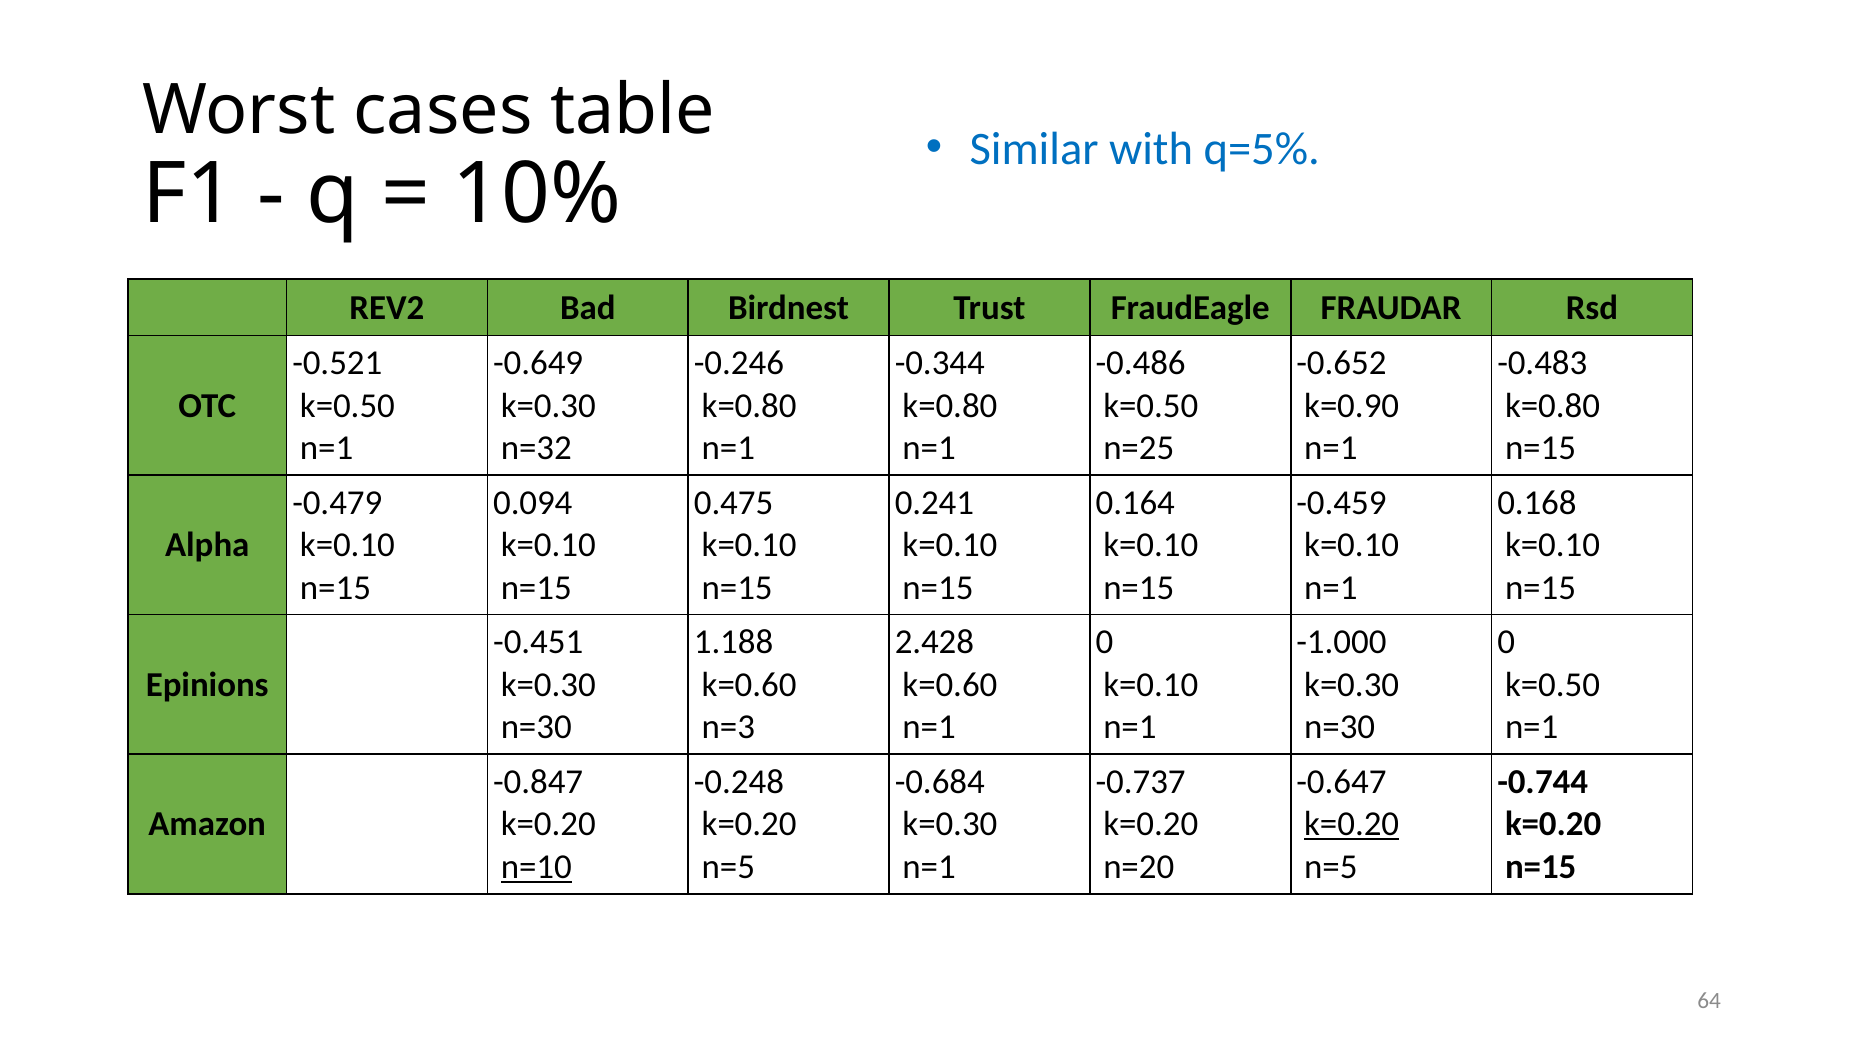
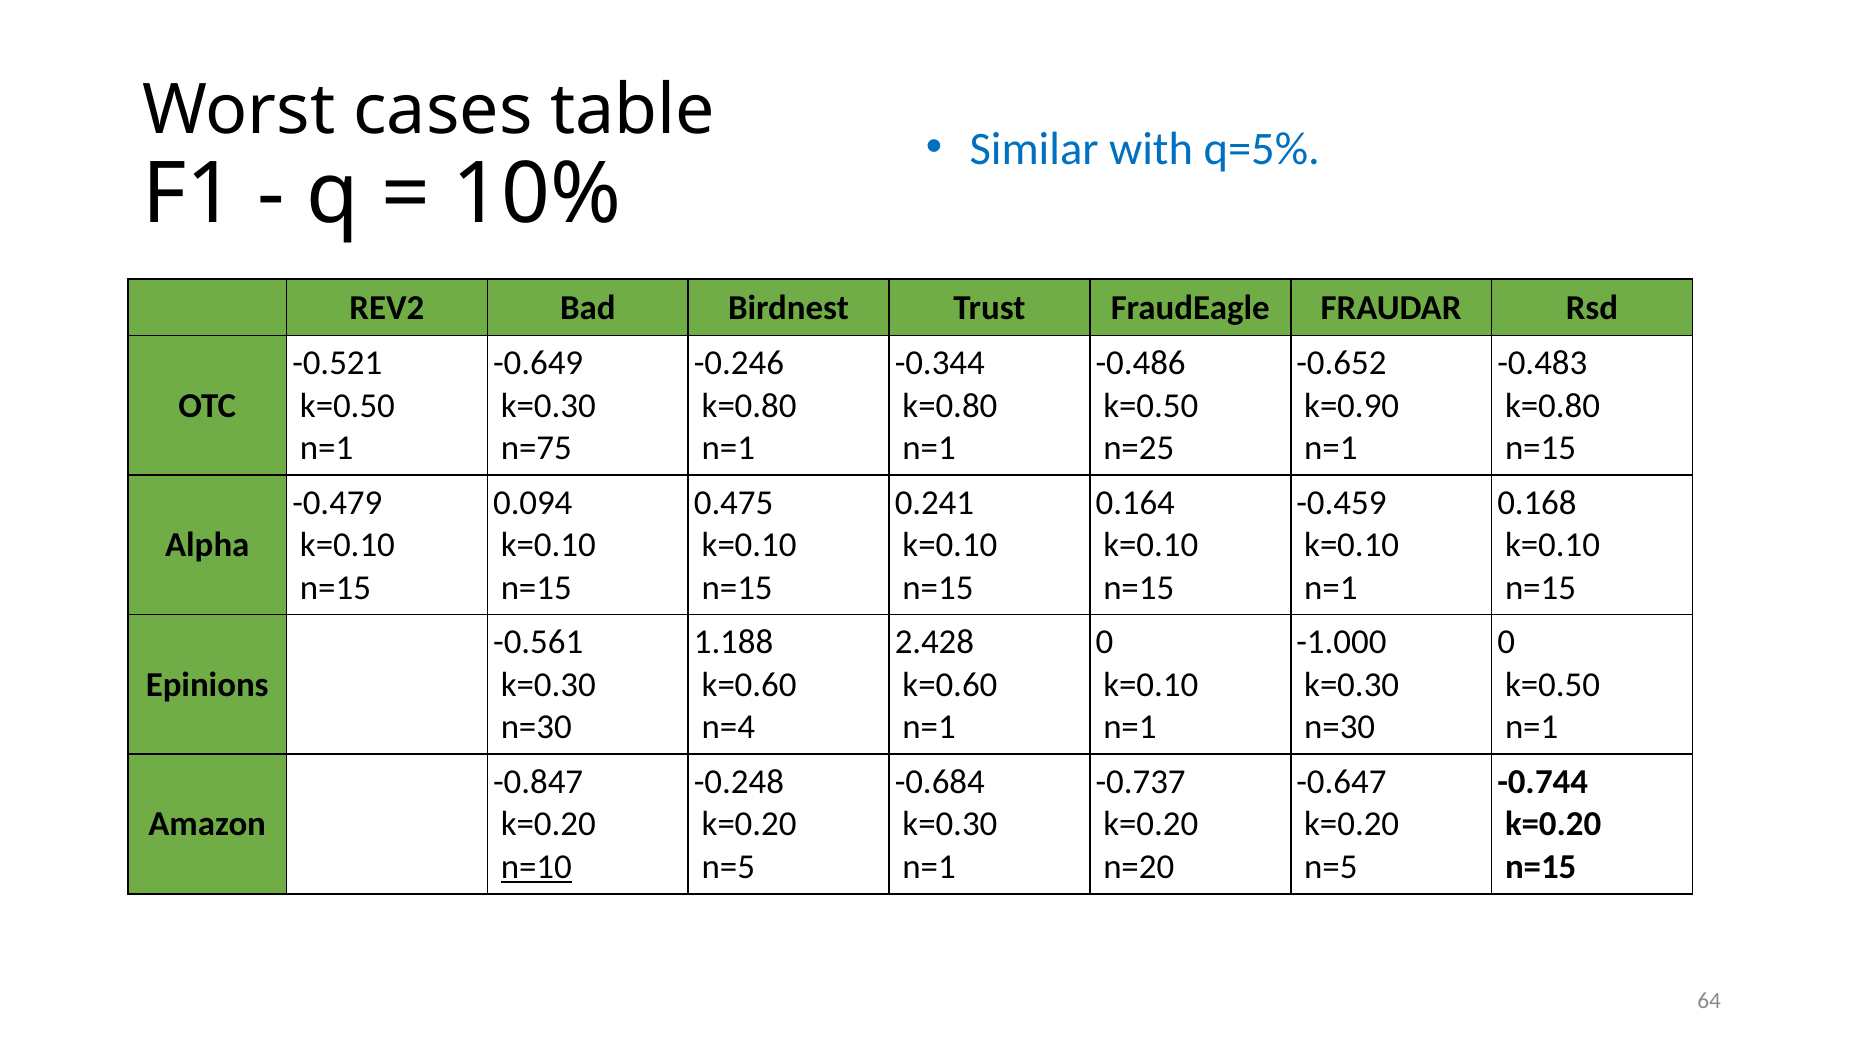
n=32: n=32 -> n=75
-0.451: -0.451 -> -0.561
n=3: n=3 -> n=4
k=0.20 at (1352, 824) underline: present -> none
